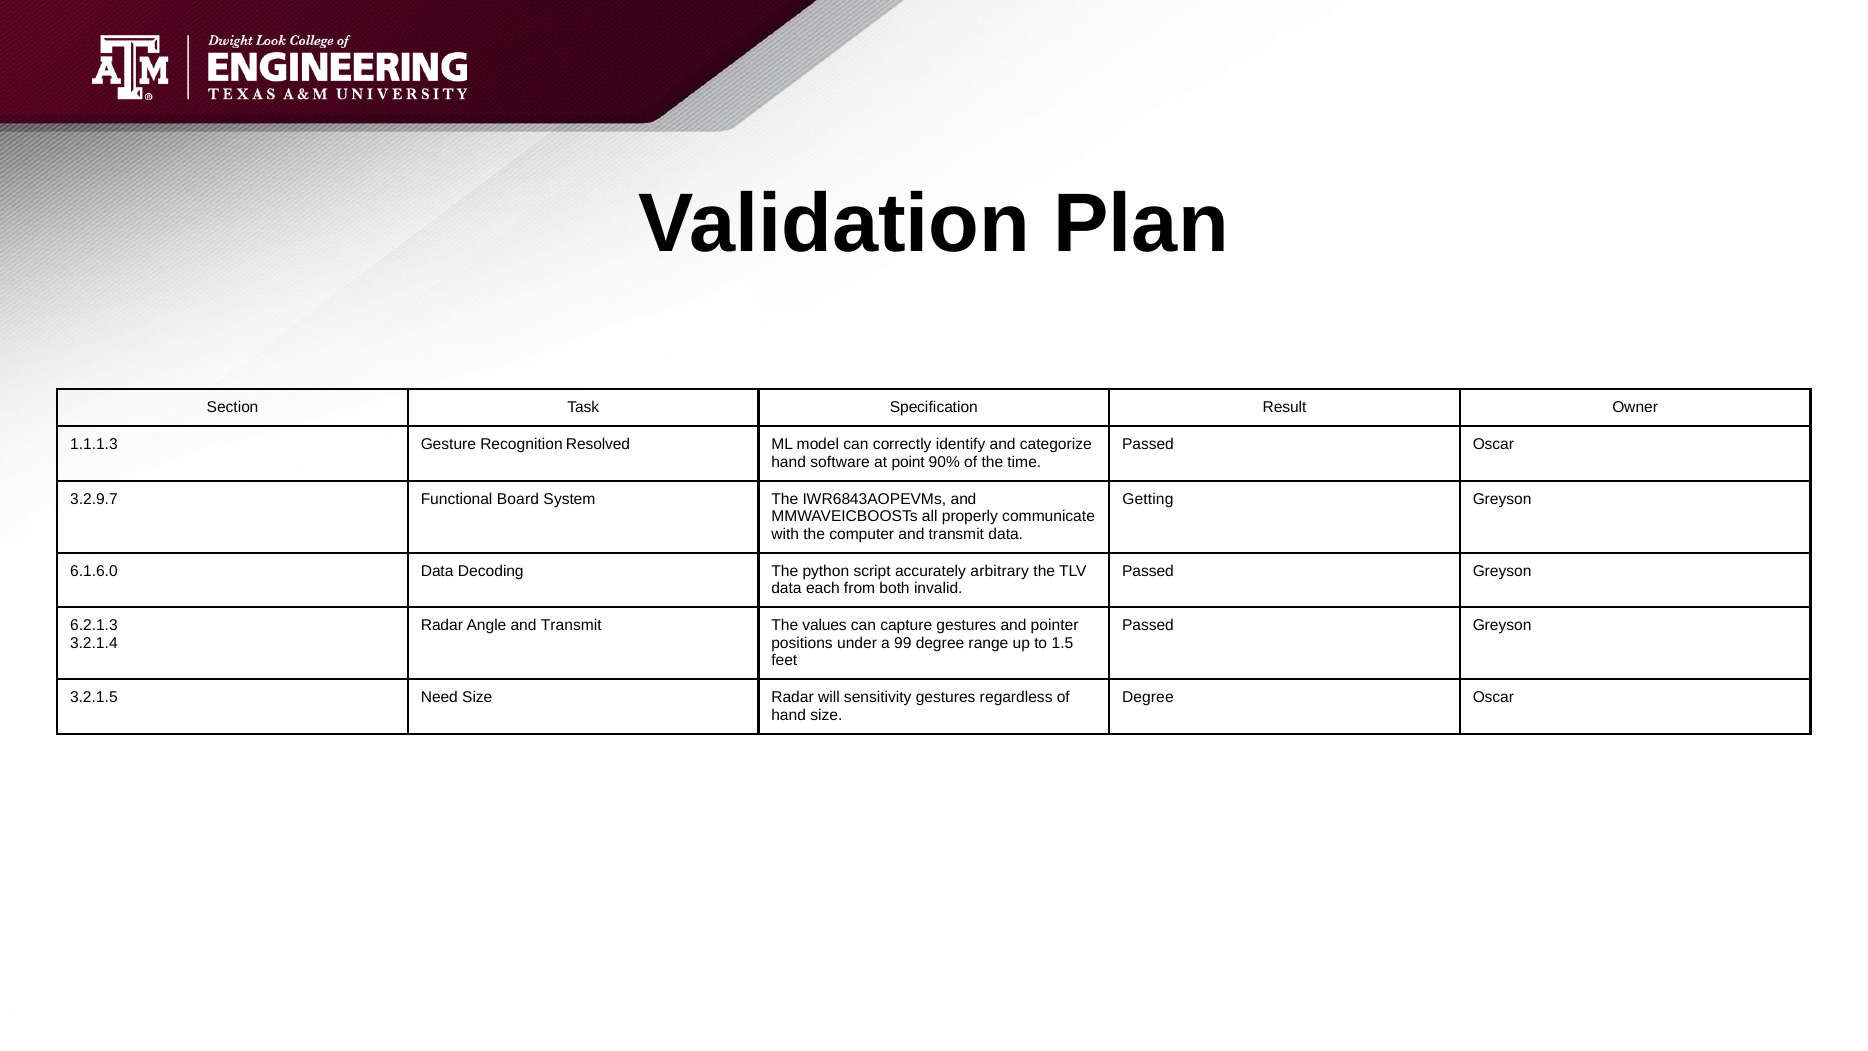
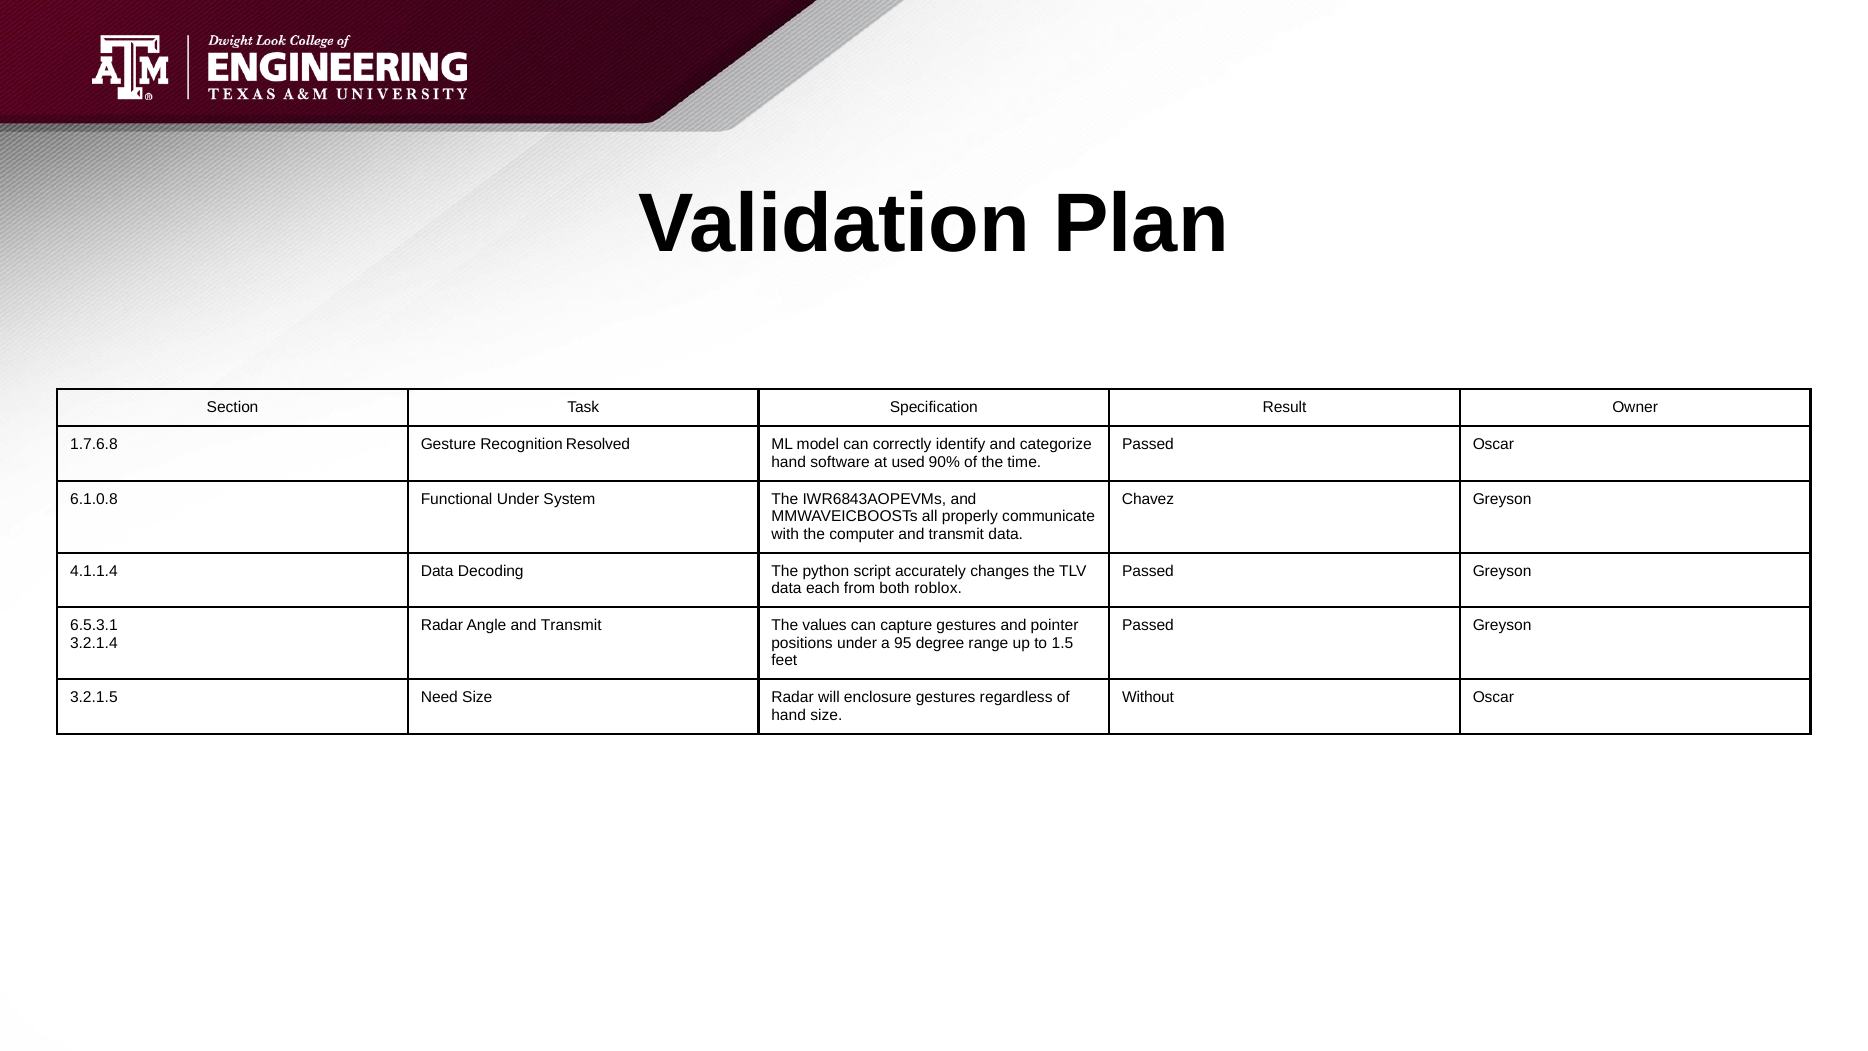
1.1.1.3: 1.1.1.3 -> 1.7.6.8
point: point -> used
3.2.9.7: 3.2.9.7 -> 6.1.0.8
Functional Board: Board -> Under
Getting: Getting -> Chavez
6.1.6.0: 6.1.6.0 -> 4.1.1.4
arbitrary: arbitrary -> changes
invalid: invalid -> roblox
6.2.1.3: 6.2.1.3 -> 6.5.3.1
99: 99 -> 95
sensitivity: sensitivity -> enclosure
Degree at (1148, 698): Degree -> Without
